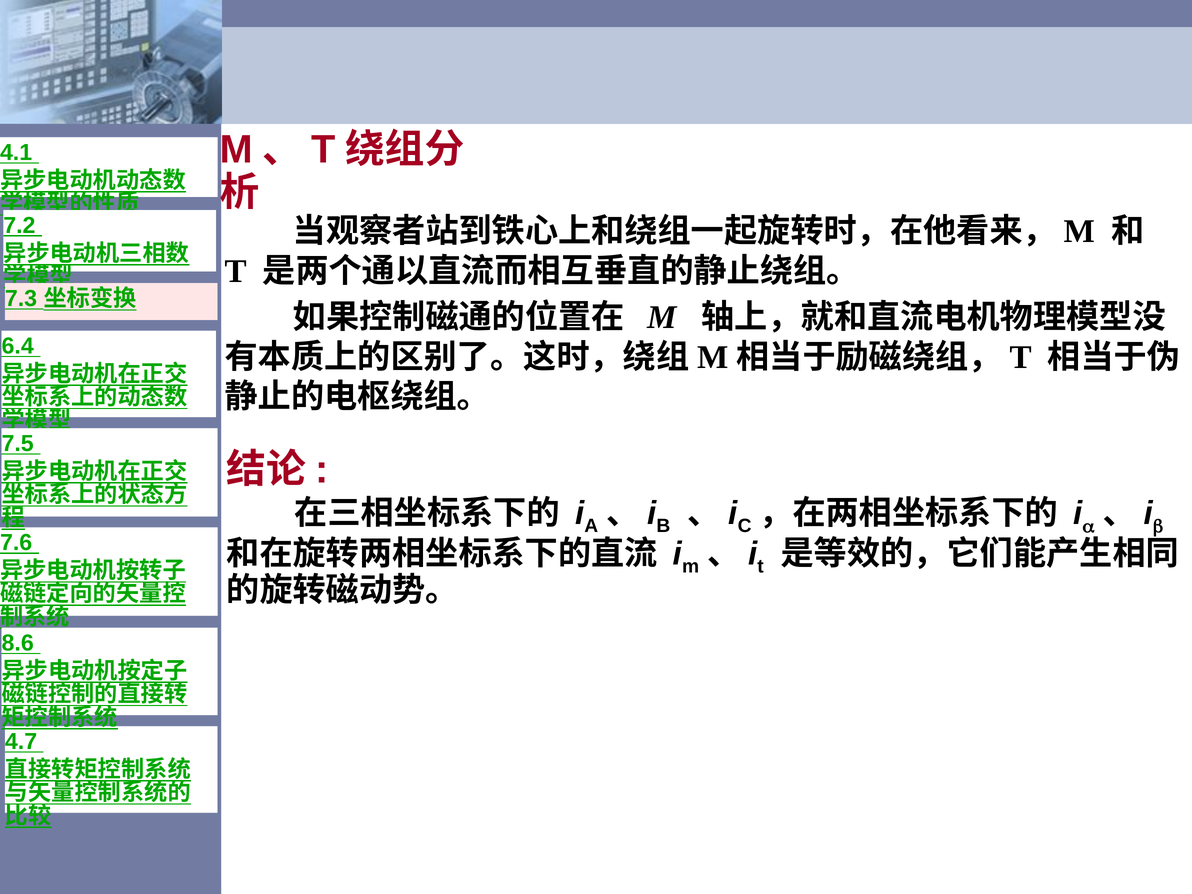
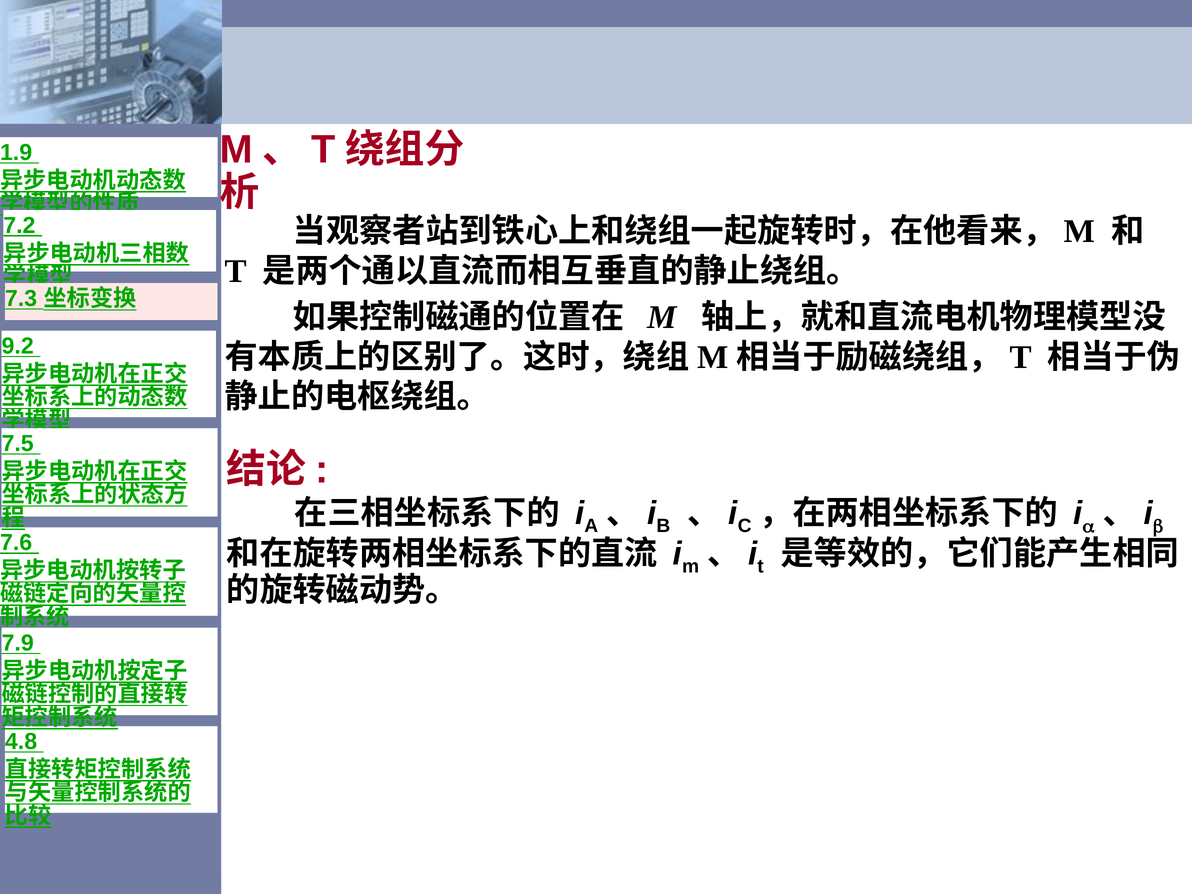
4.1: 4.1 -> 1.9
6.4: 6.4 -> 9.2
8.6: 8.6 -> 7.9
4.7: 4.7 -> 4.8
